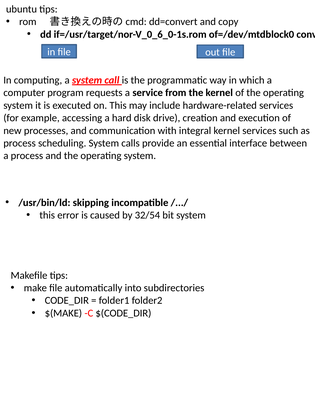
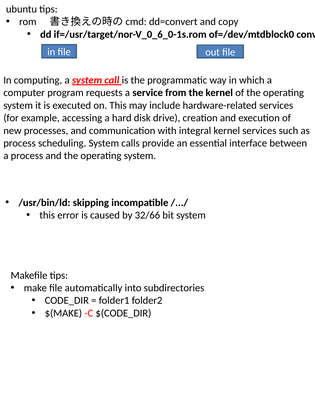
32/54: 32/54 -> 32/66
